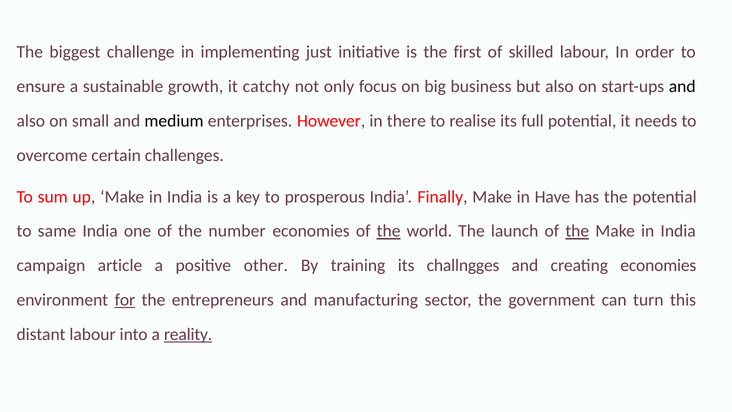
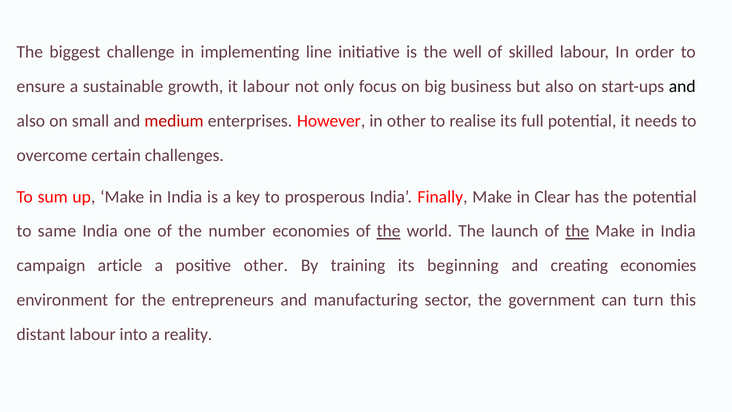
just: just -> line
first: first -> well
it catchy: catchy -> labour
medium colour: black -> red
in there: there -> other
Have: Have -> Clear
challngges: challngges -> beginning
for underline: present -> none
reality underline: present -> none
